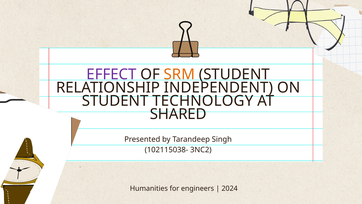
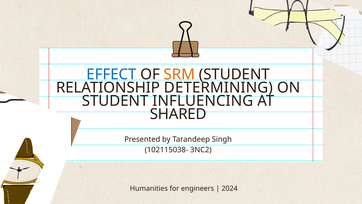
EFFECT colour: purple -> blue
INDEPENDENT: INDEPENDENT -> DETERMINING
TECHNOLOGY: TECHNOLOGY -> INFLUENCING
